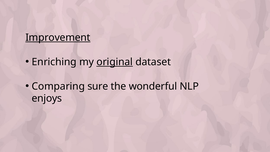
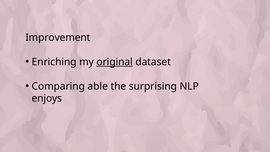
Improvement underline: present -> none
sure: sure -> able
wonderful: wonderful -> surprising
